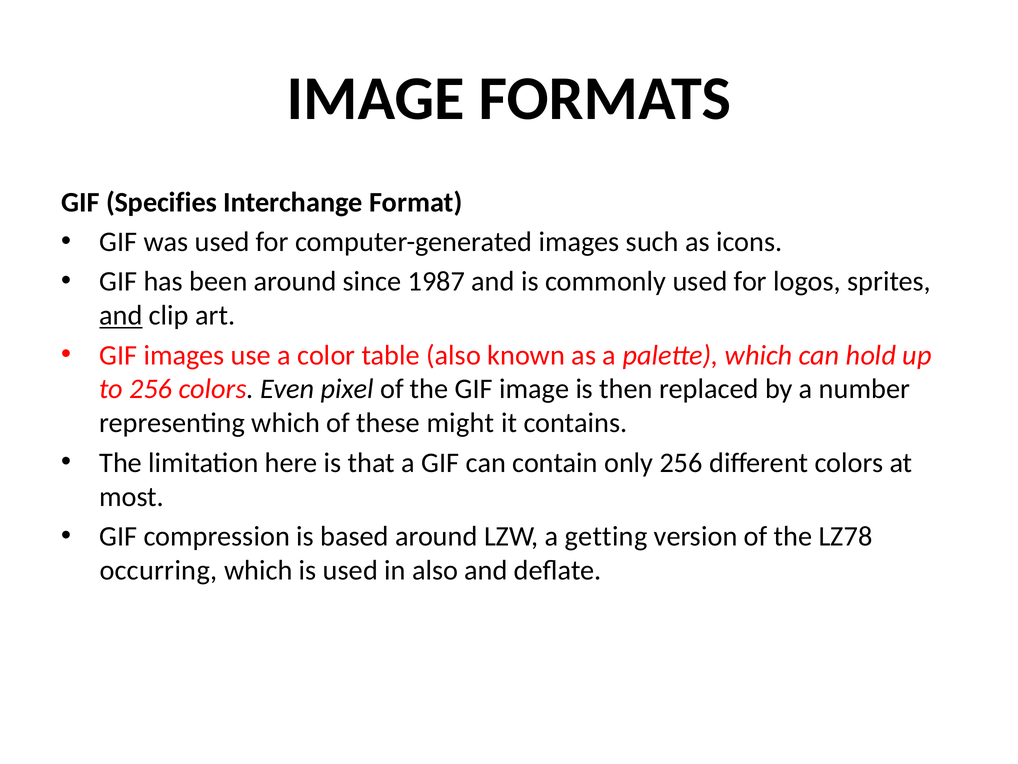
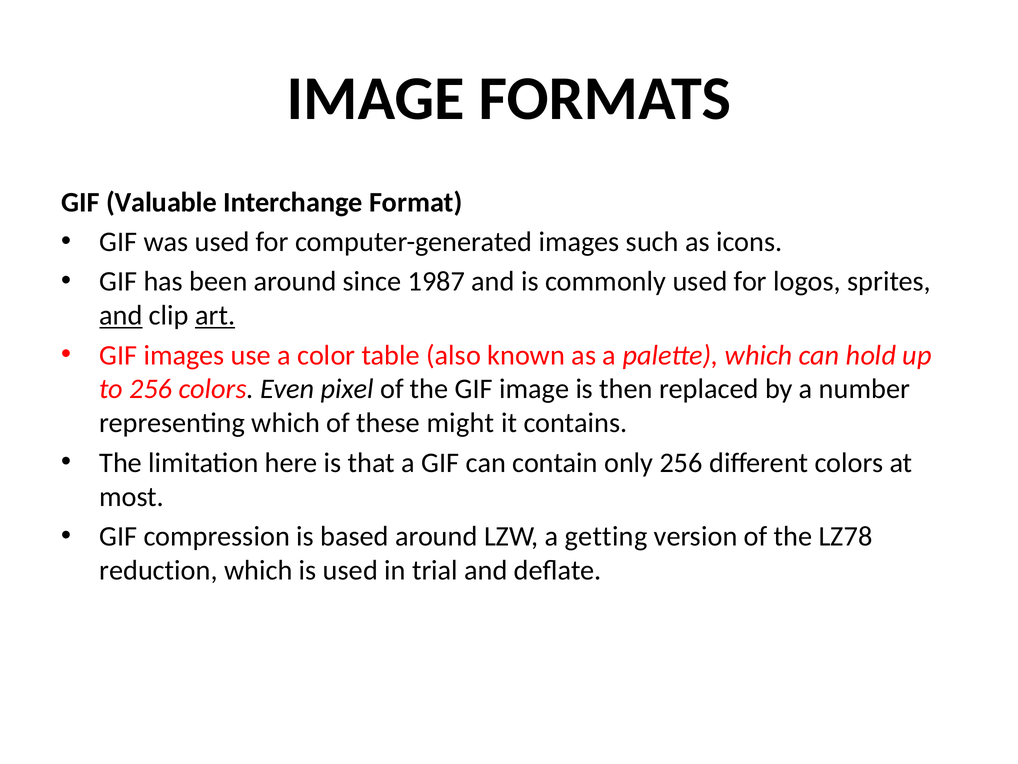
Specifies: Specifies -> Valuable
art underline: none -> present
occurring: occurring -> reduction
in also: also -> trial
